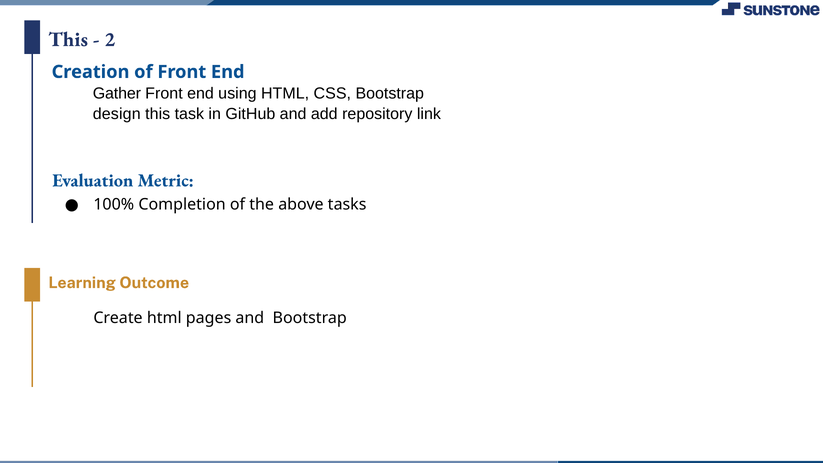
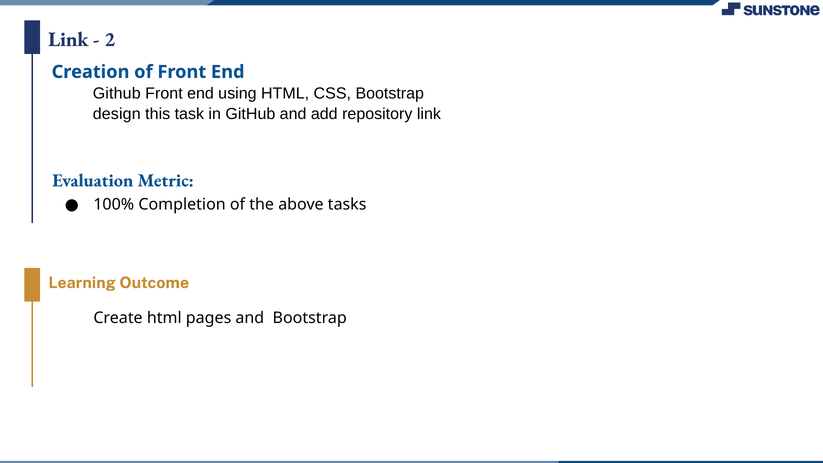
This at (68, 39): This -> Link
Gather at (117, 94): Gather -> Github
